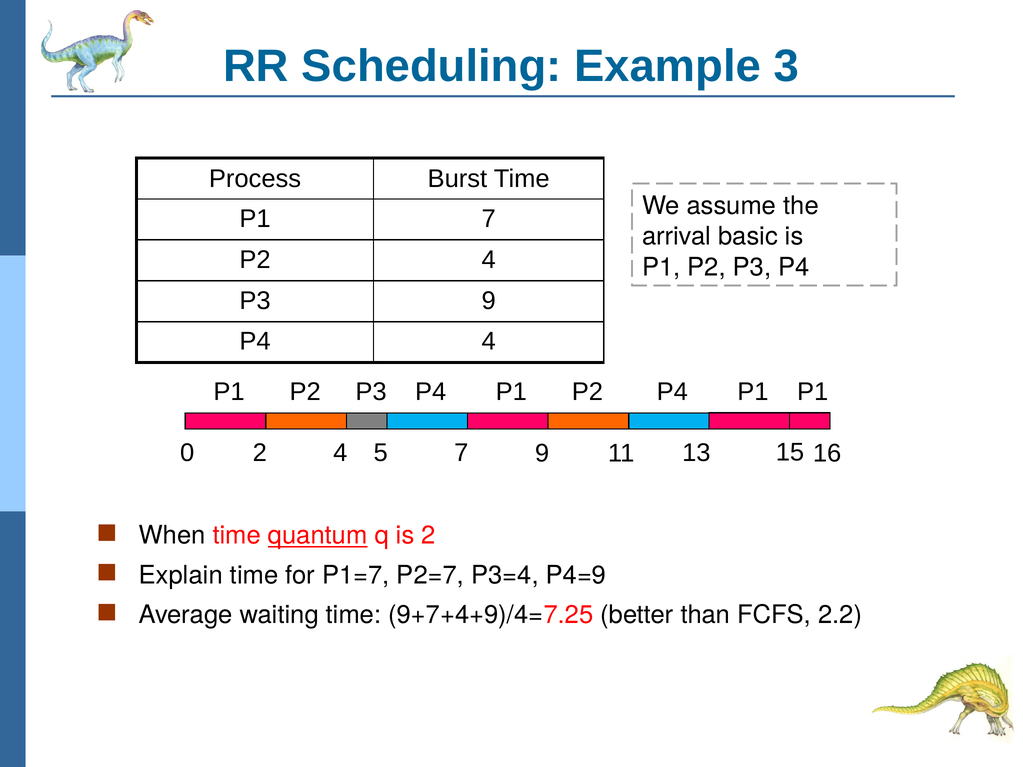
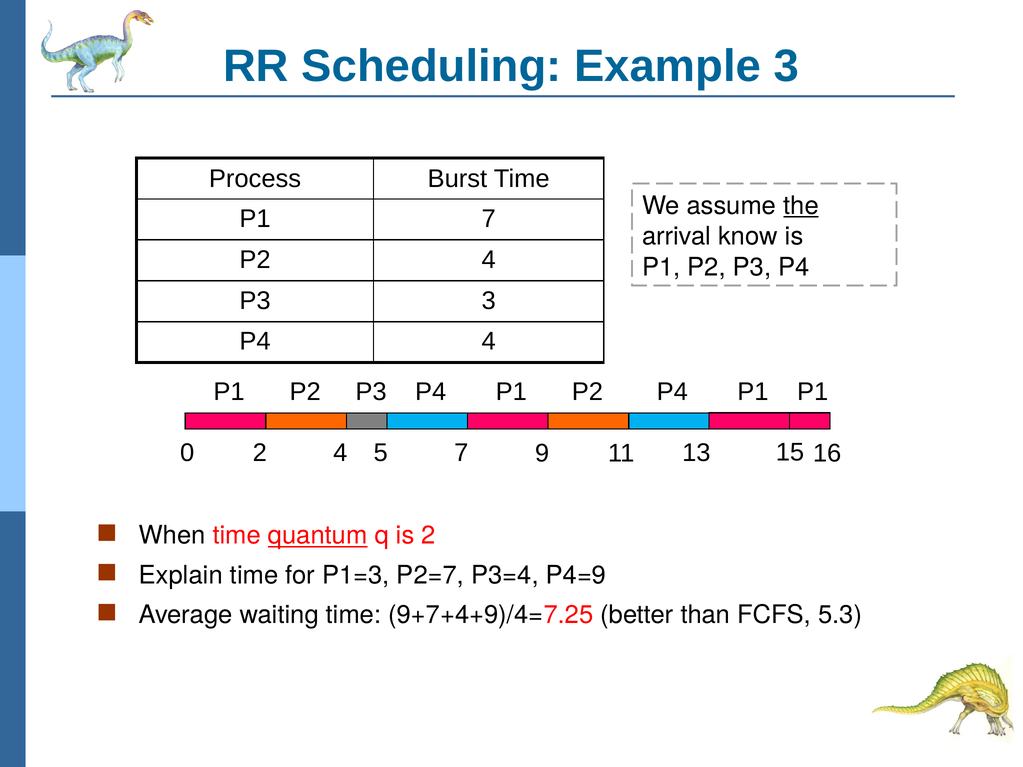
the underline: none -> present
basic: basic -> know
P3 9: 9 -> 3
P1=7: P1=7 -> P1=3
2.2: 2.2 -> 5.3
